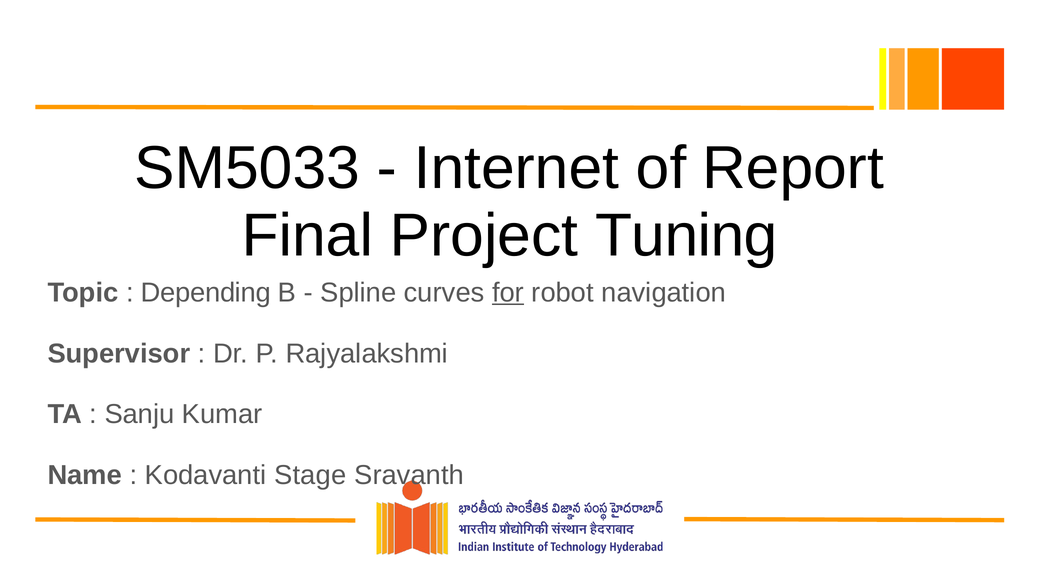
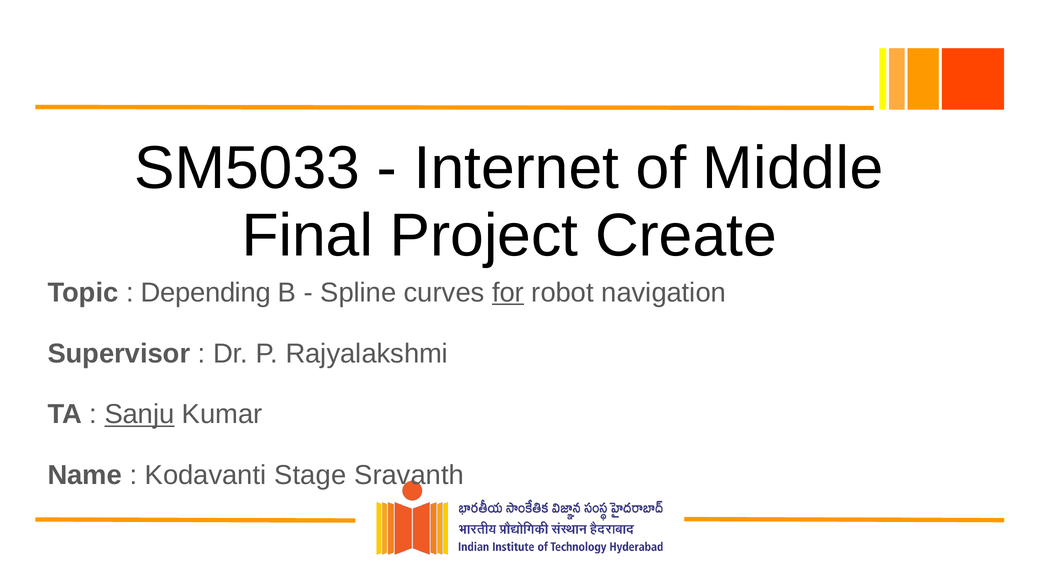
Report: Report -> Middle
Tuning: Tuning -> Create
Sanju underline: none -> present
